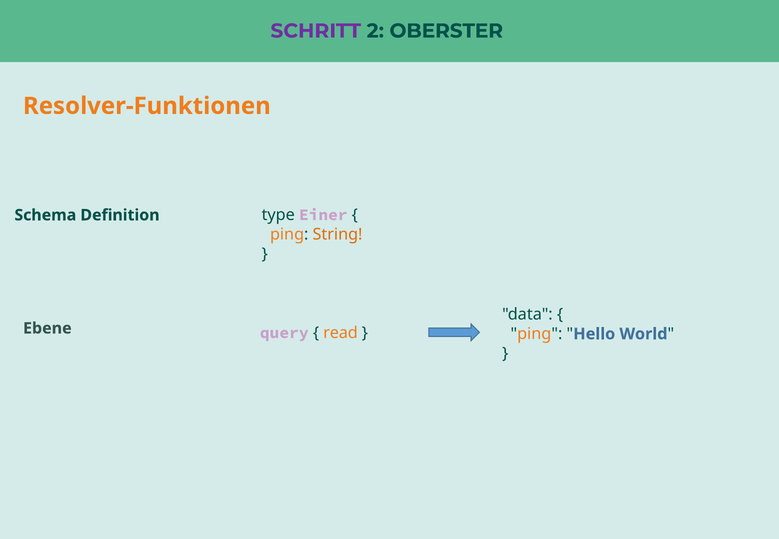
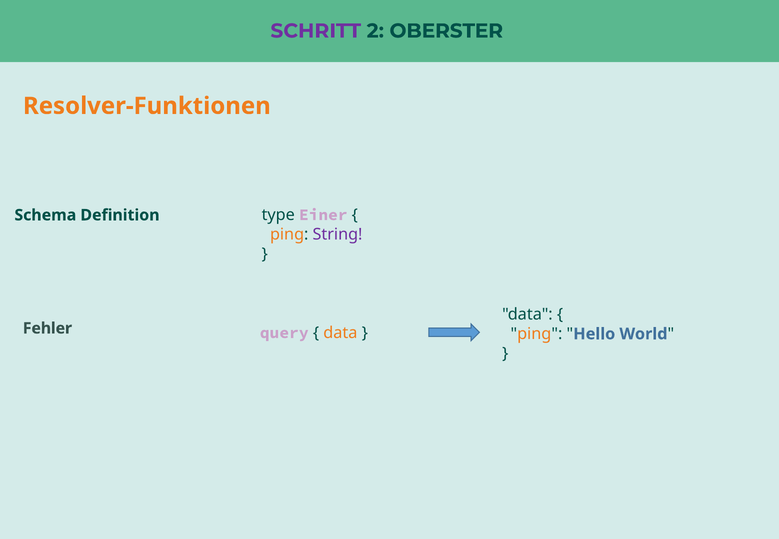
String colour: orange -> purple
Ebene: Ebene -> Fehler
read at (340, 333): read -> data
